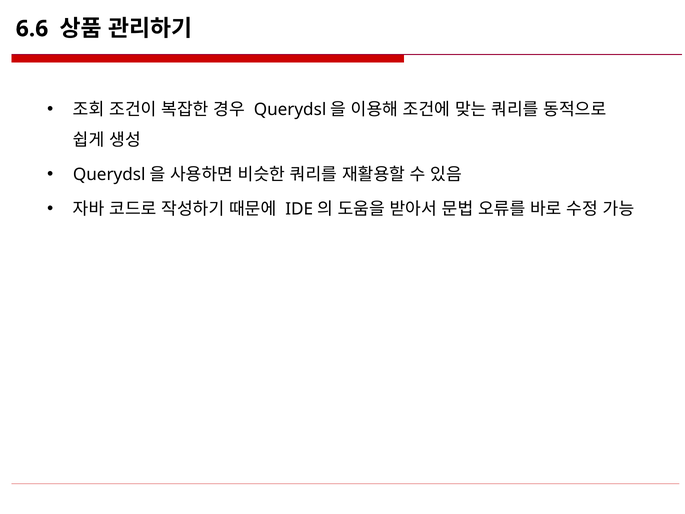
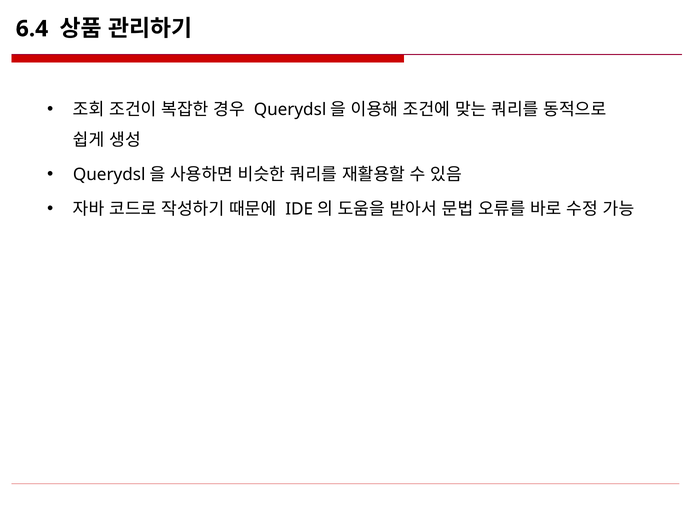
6.6: 6.6 -> 6.4
